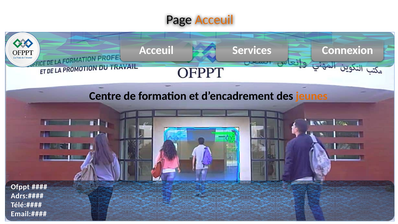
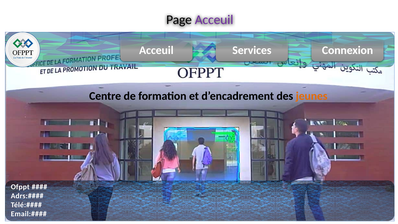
Acceuil at (214, 20) colour: orange -> purple
